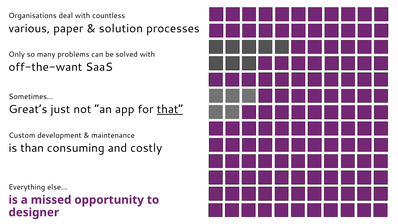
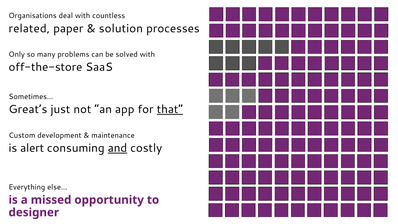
various: various -> related
off-the-want: off-the-want -> off-the-store
than: than -> alert
and underline: none -> present
